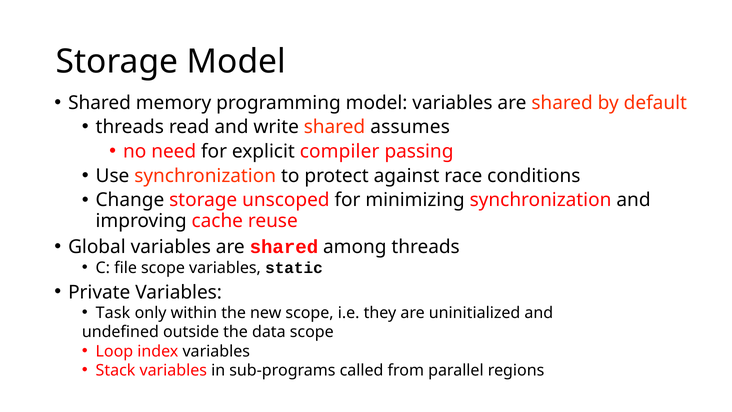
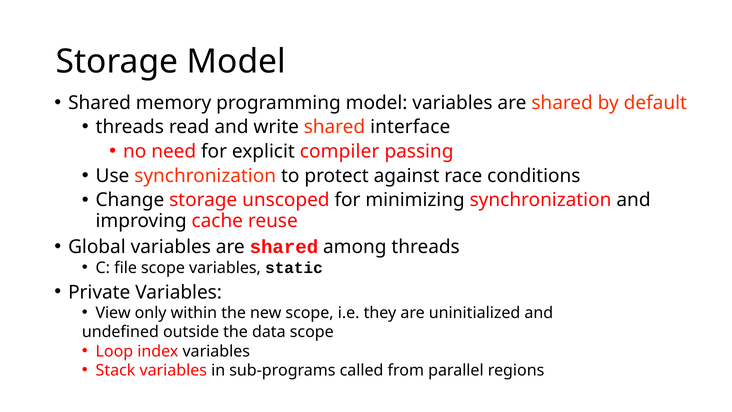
assumes: assumes -> interface
Task: Task -> View
